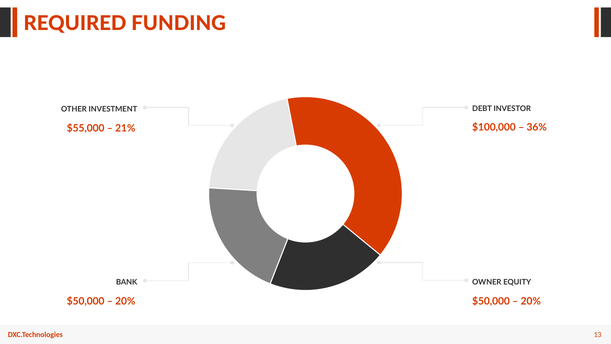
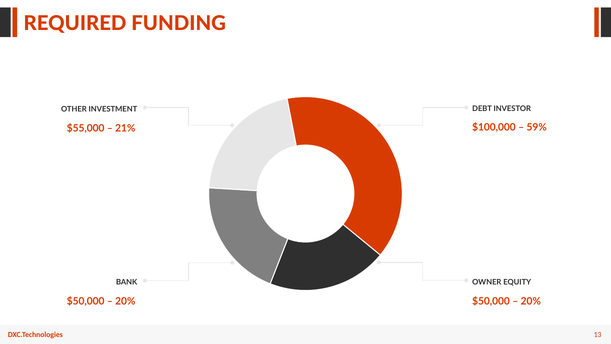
36%: 36% -> 59%
